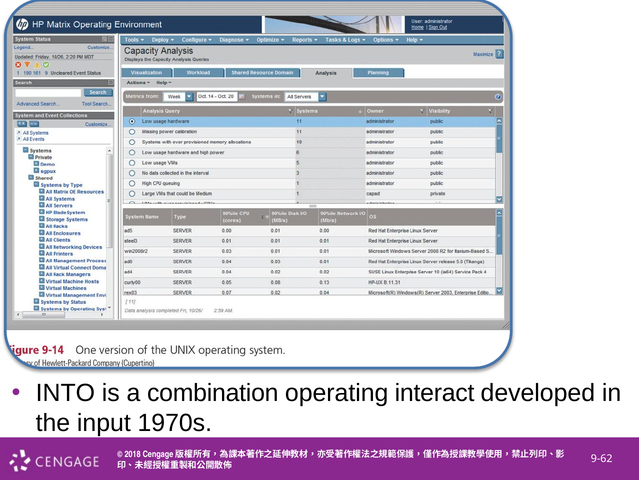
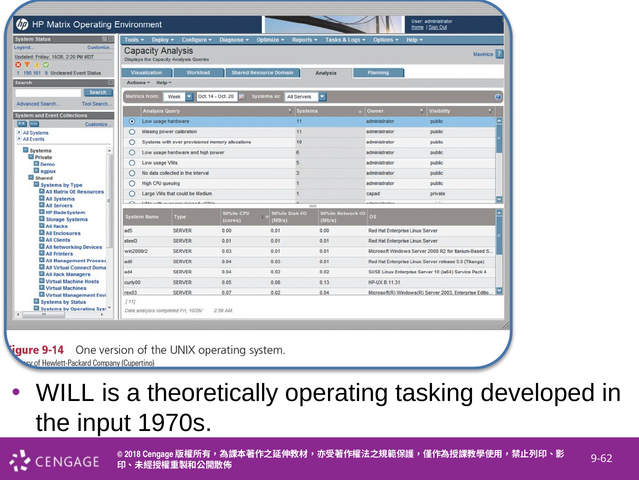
INTO: INTO -> WILL
combination: combination -> theoretically
interact: interact -> tasking
